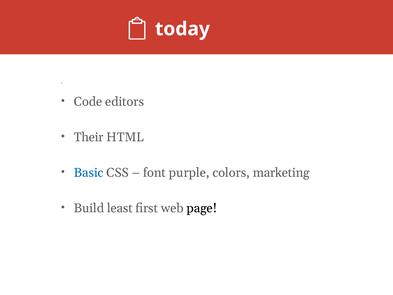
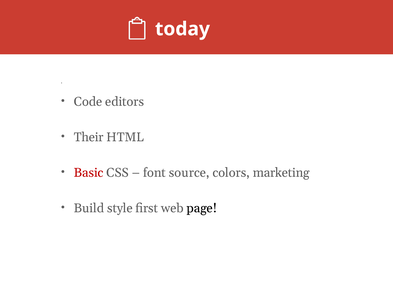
Basic colour: blue -> red
purple: purple -> source
least: least -> style
